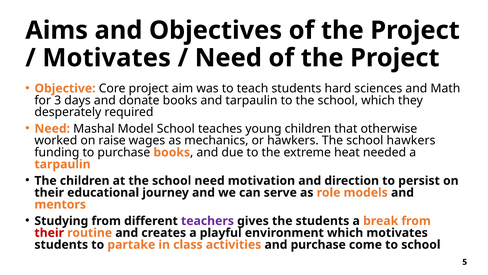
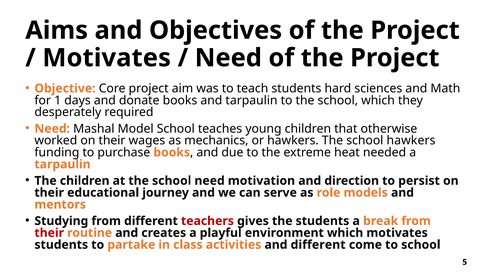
3: 3 -> 1
worked on raise: raise -> their
teachers colour: purple -> red
and purchase: purchase -> different
